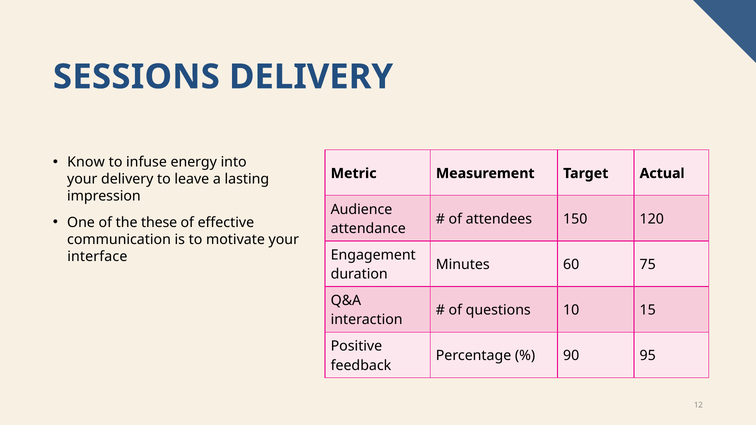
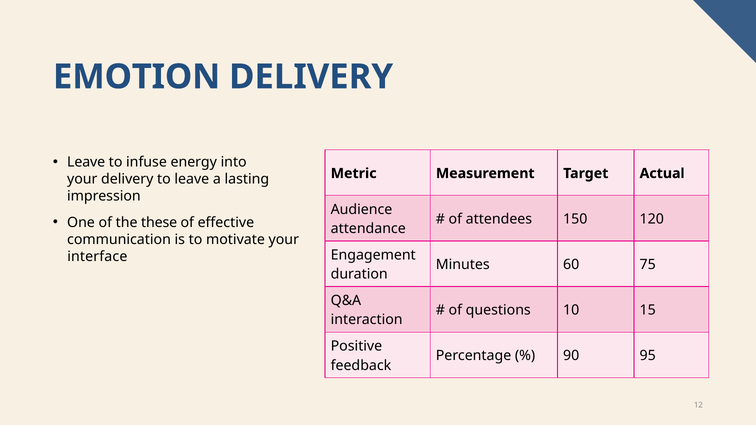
SESSIONS: SESSIONS -> EMOTION
Know at (86, 162): Know -> Leave
